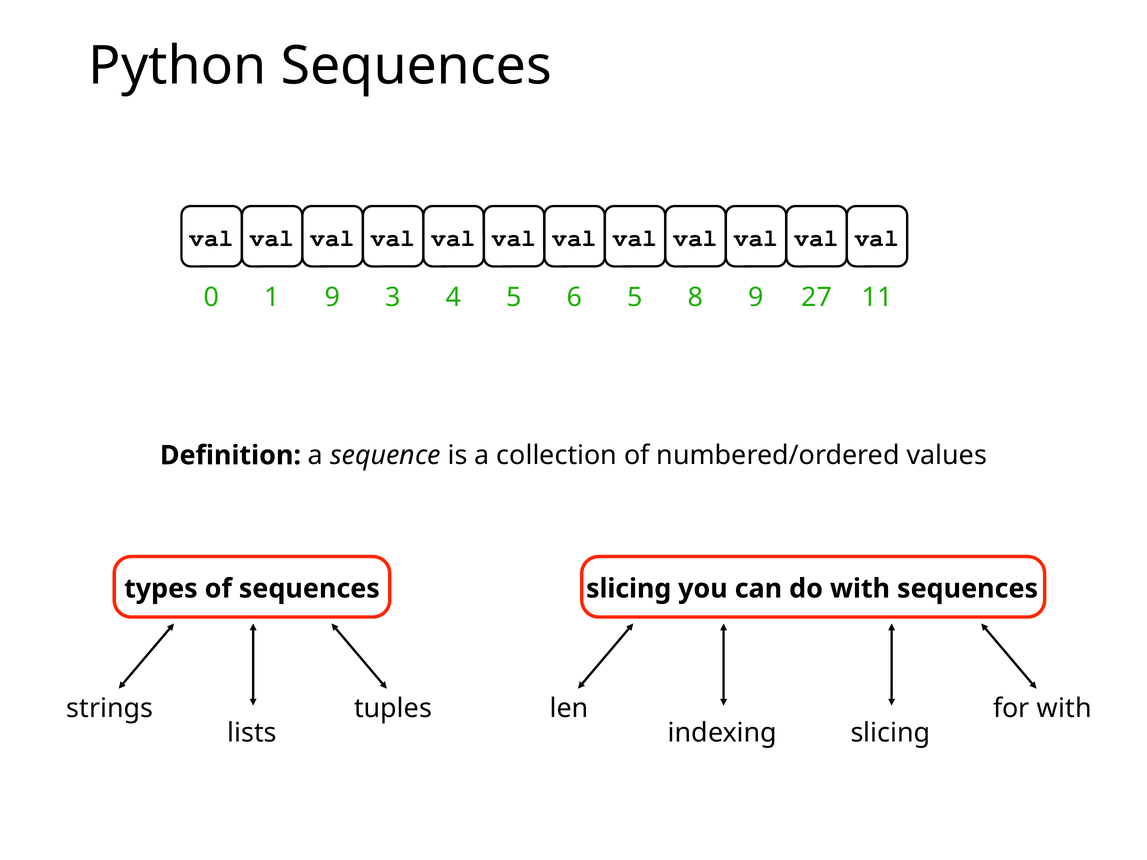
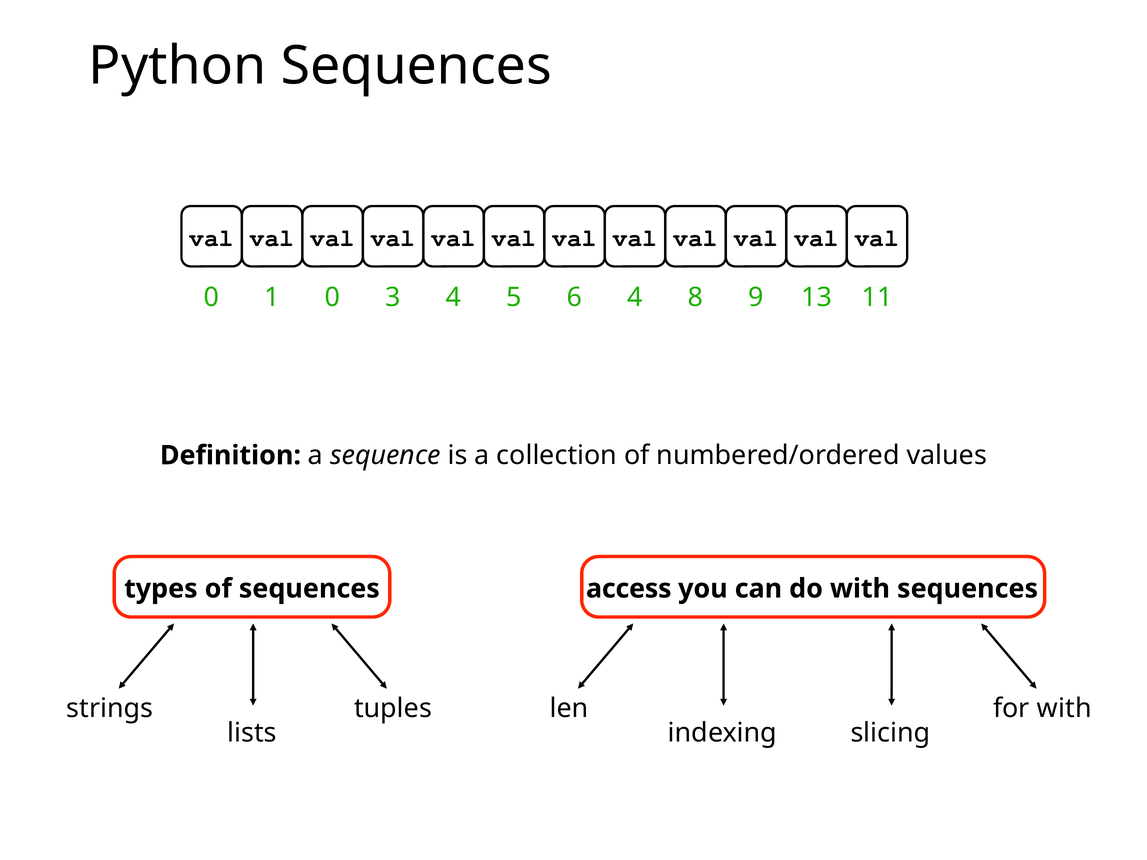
1 9: 9 -> 0
6 5: 5 -> 4
27: 27 -> 13
slicing at (629, 589): slicing -> access
